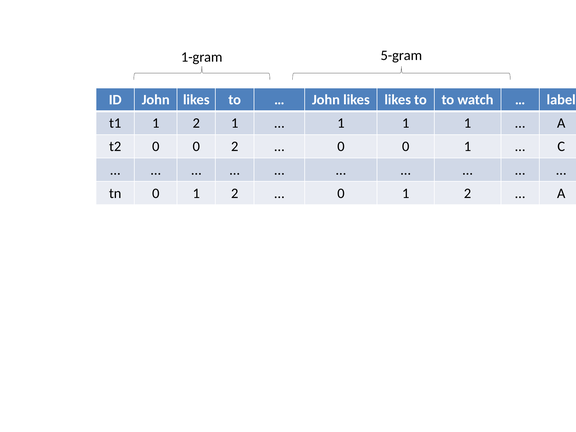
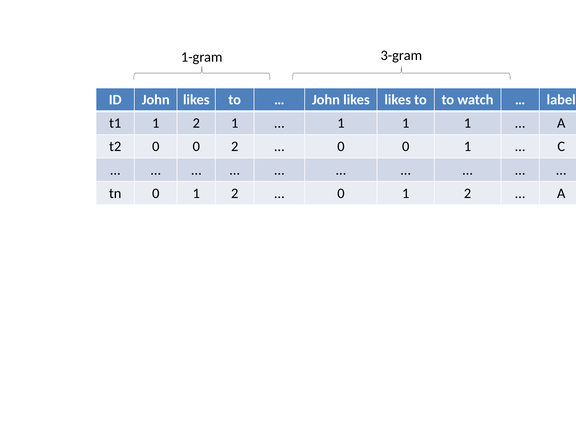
5-gram: 5-gram -> 3-gram
